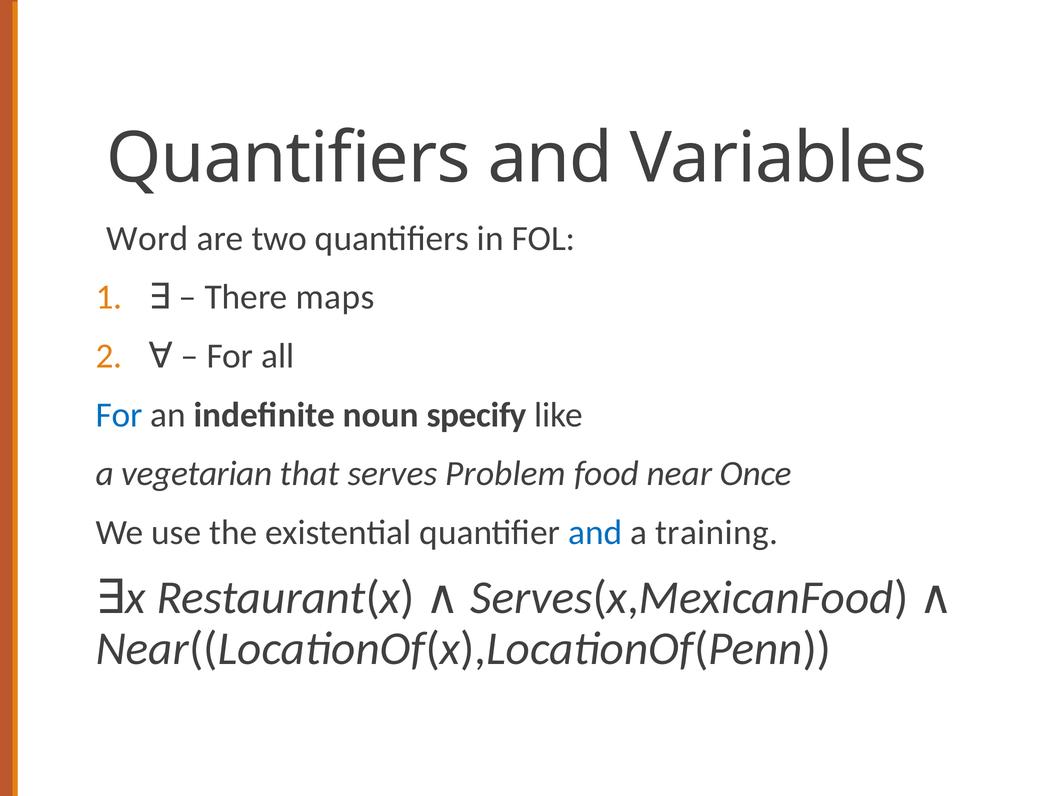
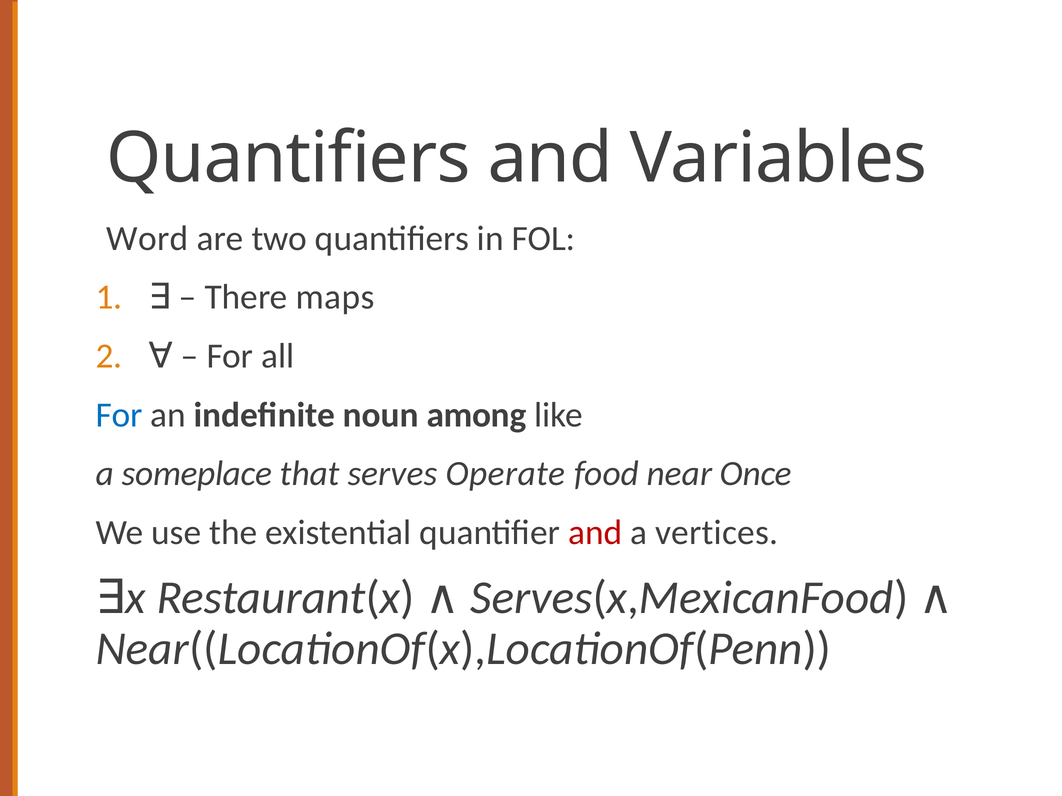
specify: specify -> among
vegetarian: vegetarian -> someplace
Problem: Problem -> Operate
and at (595, 533) colour: blue -> red
training: training -> vertices
